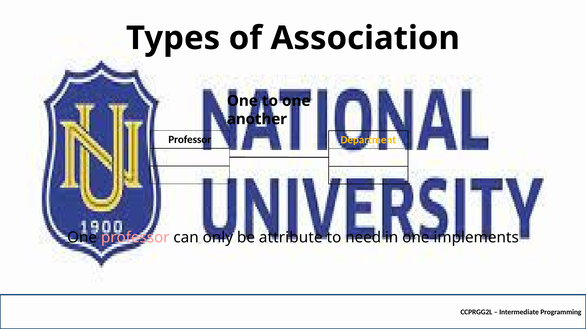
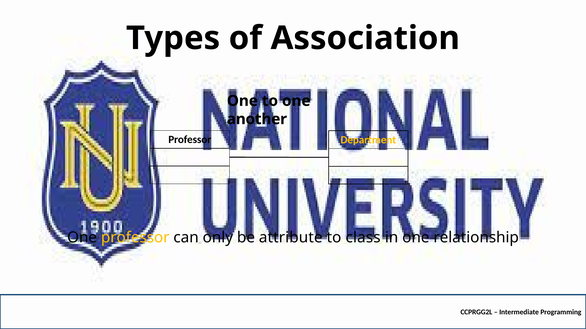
professor at (135, 238) colour: pink -> yellow
need: need -> class
implements: implements -> relationship
